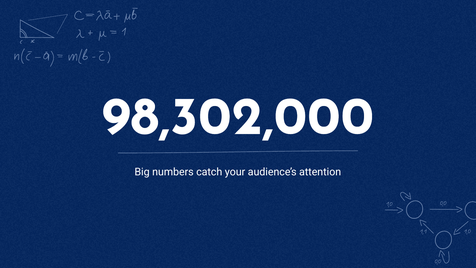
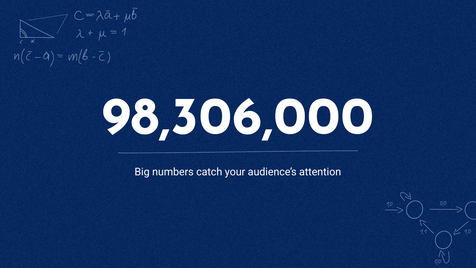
98,302,000: 98,302,000 -> 98,306,000
